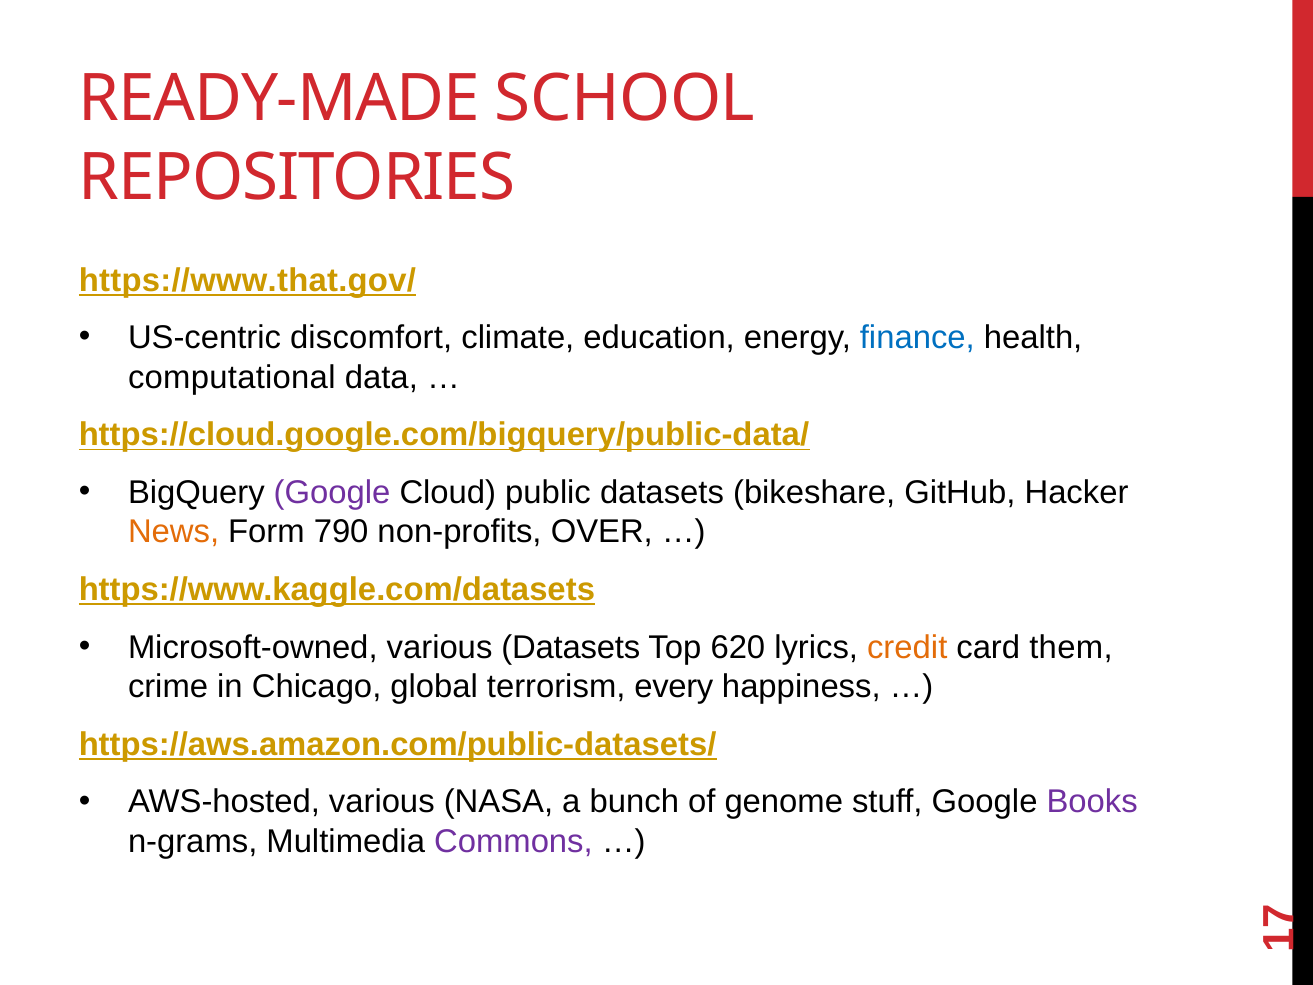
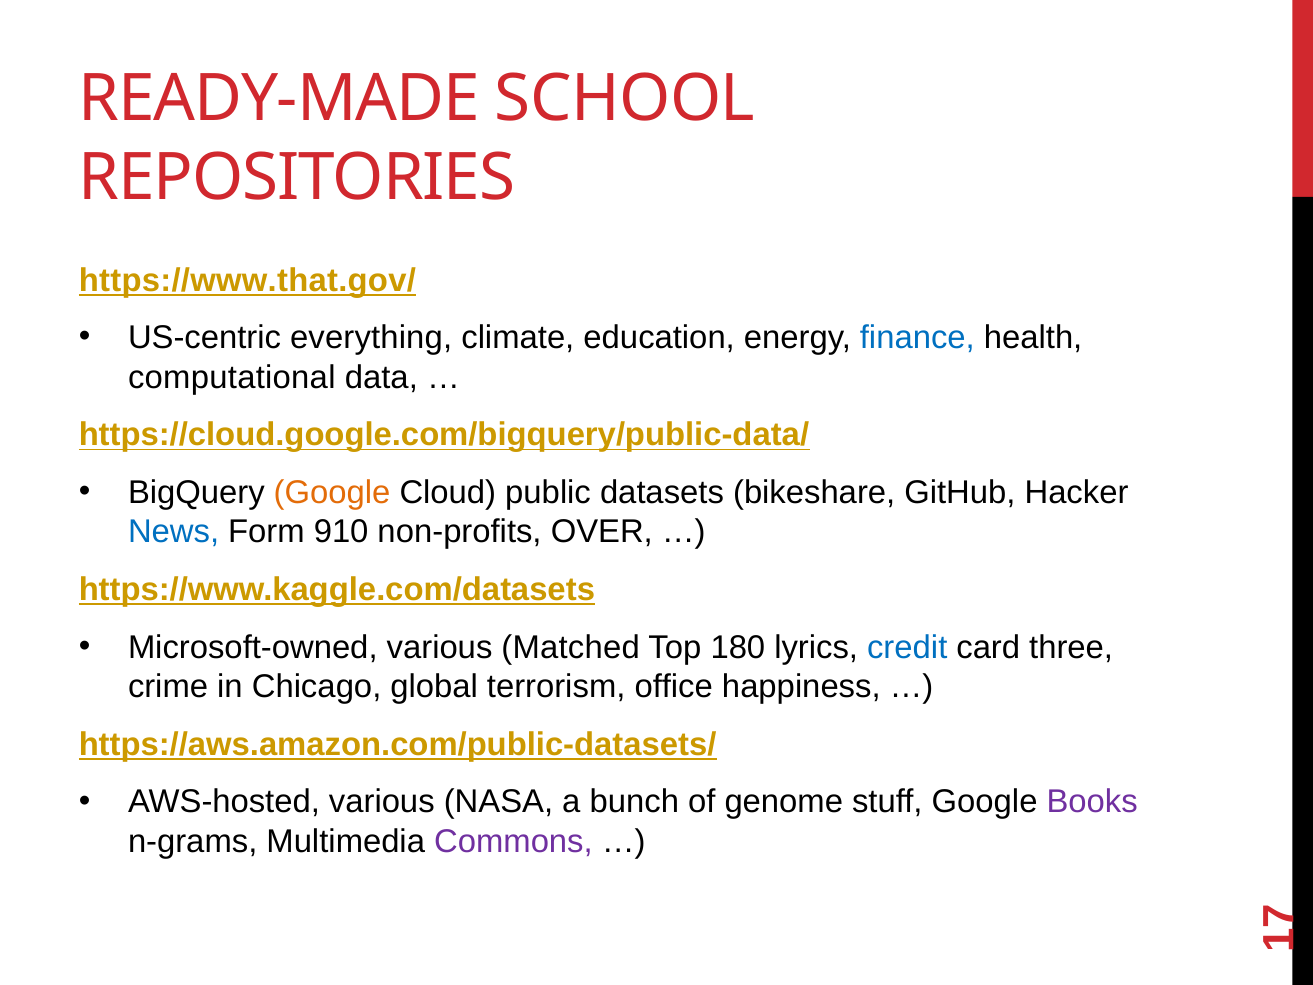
discomfort: discomfort -> everything
Google at (332, 493) colour: purple -> orange
News colour: orange -> blue
790: 790 -> 910
various Datasets: Datasets -> Matched
620: 620 -> 180
credit colour: orange -> blue
them: them -> three
every: every -> office
